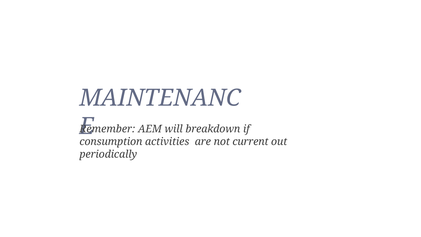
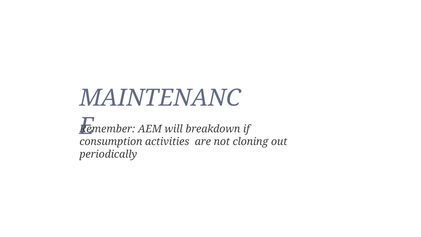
current: current -> cloning
